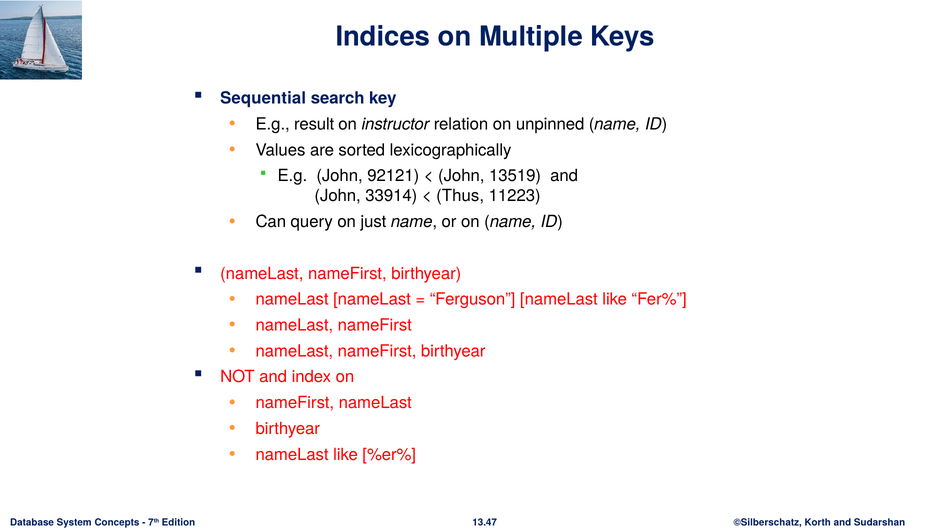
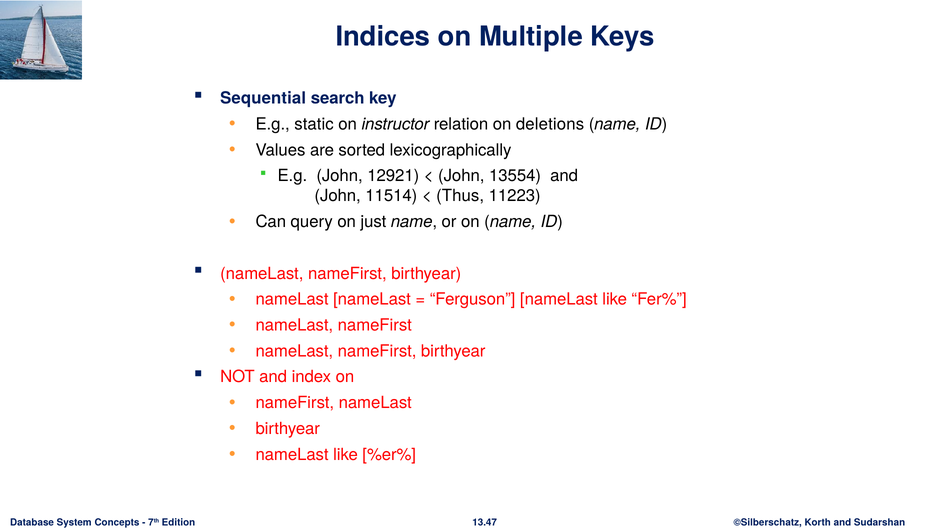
result: result -> static
unpinned: unpinned -> deletions
92121: 92121 -> 12921
13519: 13519 -> 13554
33914: 33914 -> 11514
